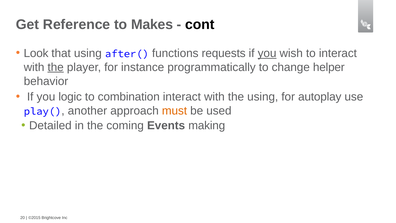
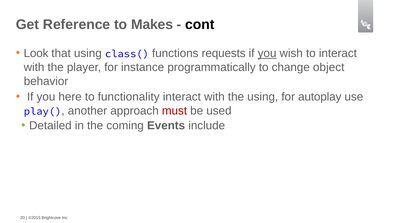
after(: after( -> class(
the at (56, 67) underline: present -> none
helper: helper -> object
logic: logic -> here
combination: combination -> functionality
must colour: orange -> red
making: making -> include
